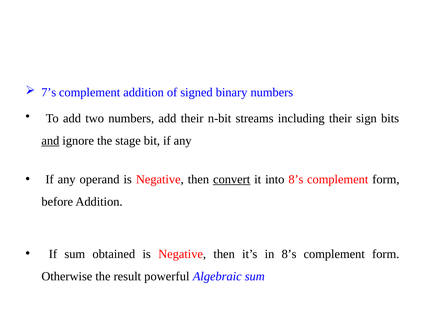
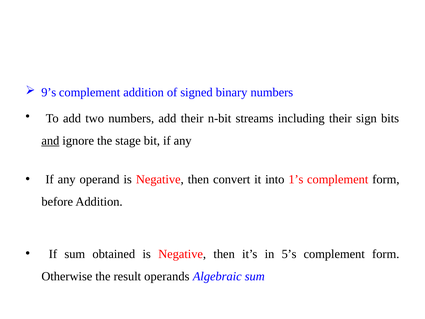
7’s: 7’s -> 9’s
convert underline: present -> none
into 8’s: 8’s -> 1’s
in 8’s: 8’s -> 5’s
powerful: powerful -> operands
